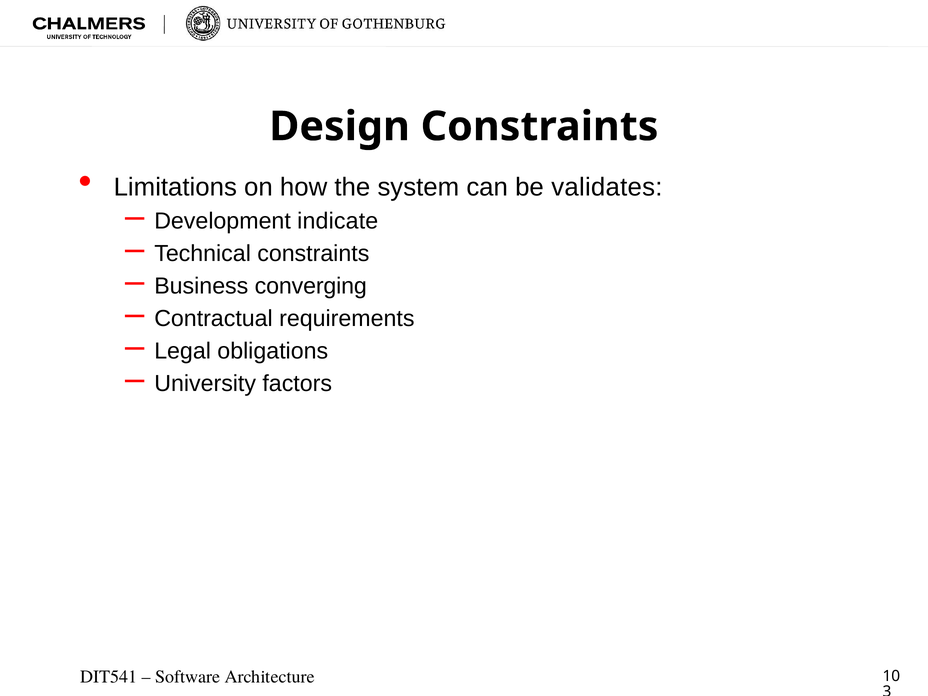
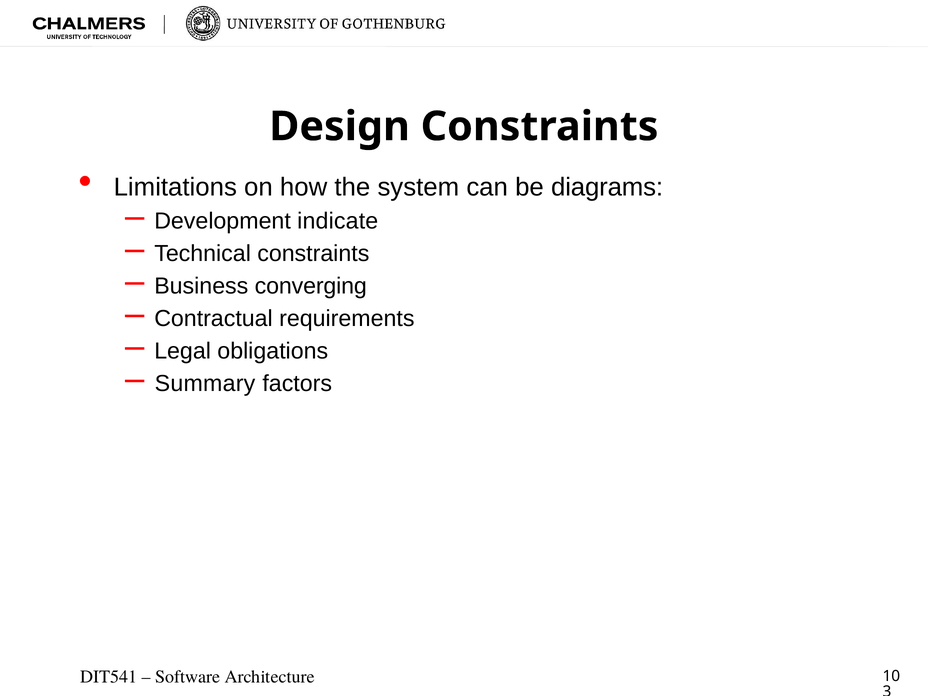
validates: validates -> diagrams
University: University -> Summary
